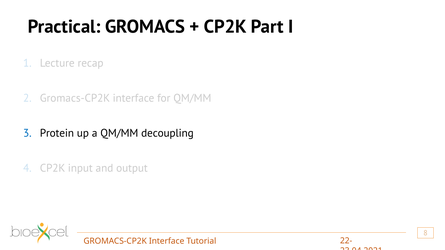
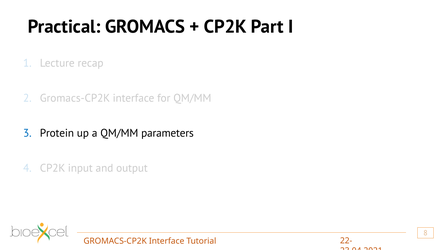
decoupling: decoupling -> parameters
